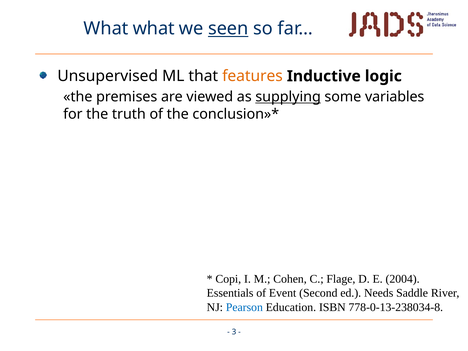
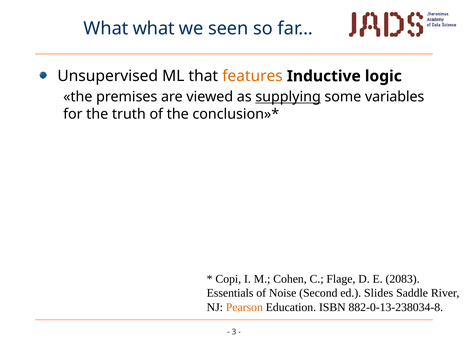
seen underline: present -> none
2004: 2004 -> 2083
Event: Event -> Noise
Needs: Needs -> Slides
Pearson colour: blue -> orange
778-0-13-238034-8: 778-0-13-238034-8 -> 882-0-13-238034-8
